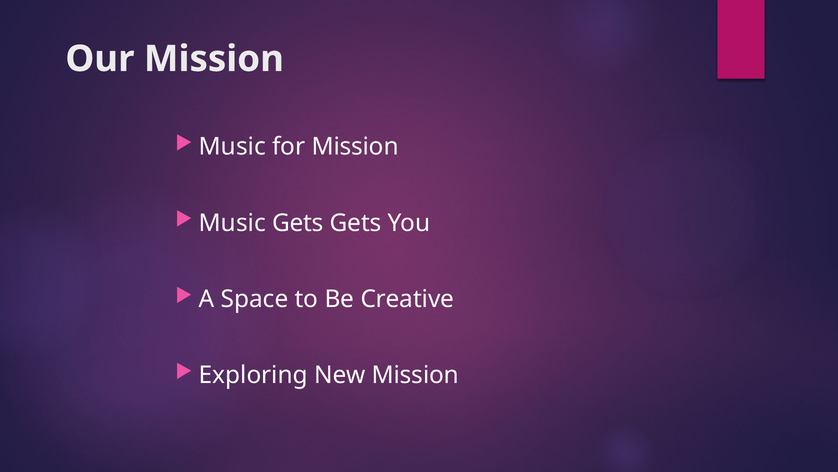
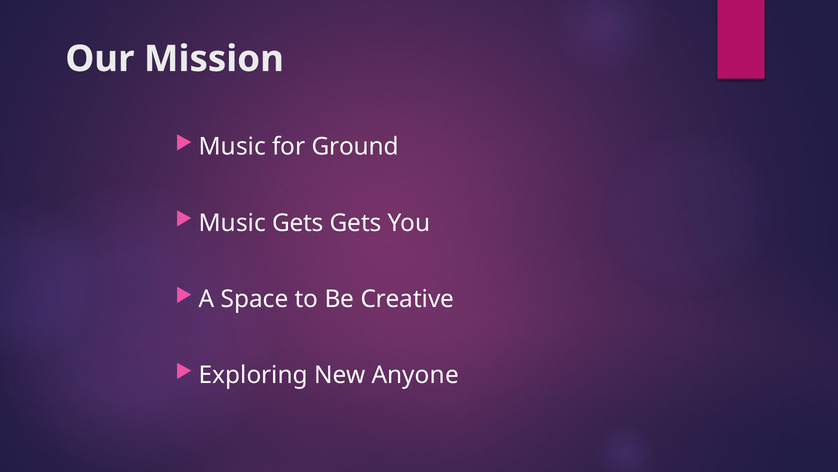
for Mission: Mission -> Ground
New Mission: Mission -> Anyone
